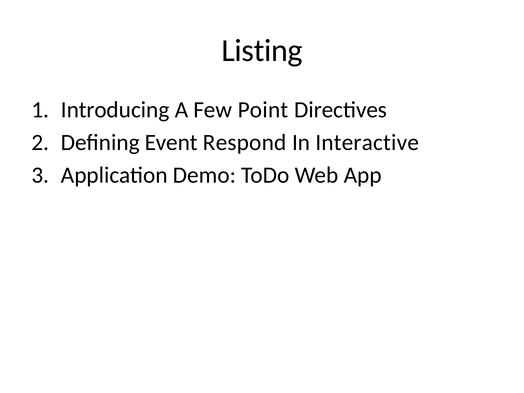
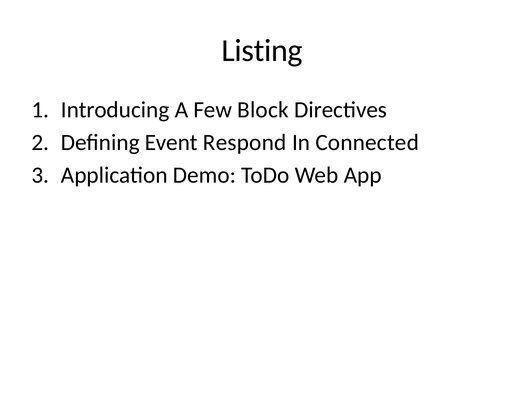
Point: Point -> Block
Interactive: Interactive -> Connected
